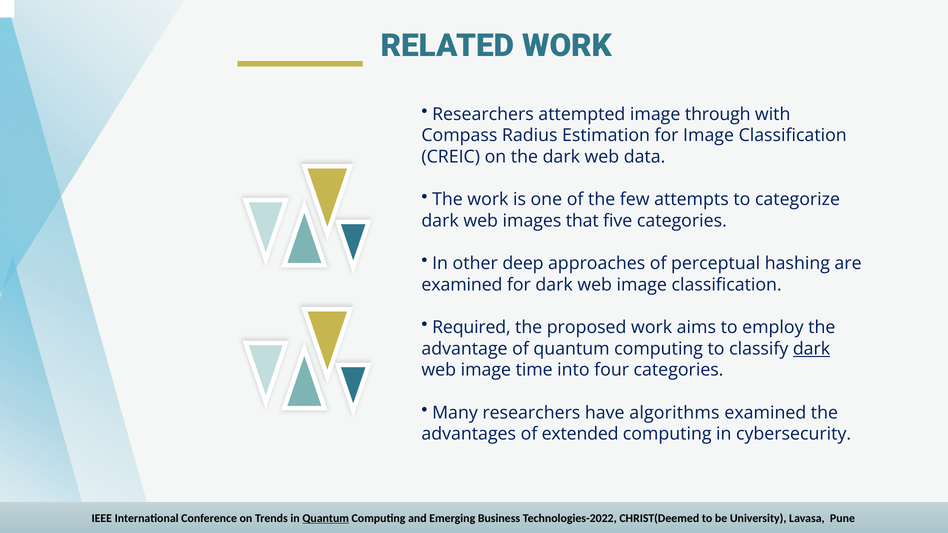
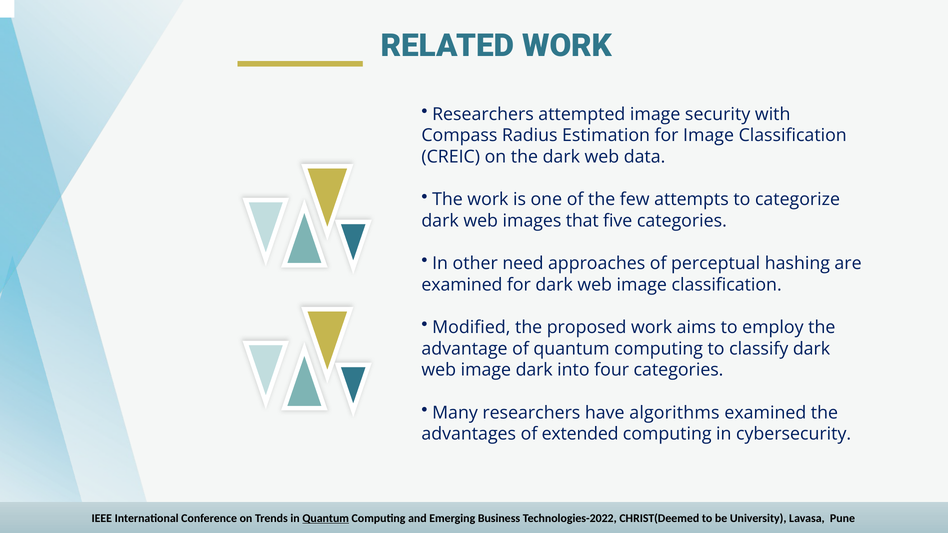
through: through -> security
deep: deep -> need
Required: Required -> Modified
dark at (812, 349) underline: present -> none
image time: time -> dark
